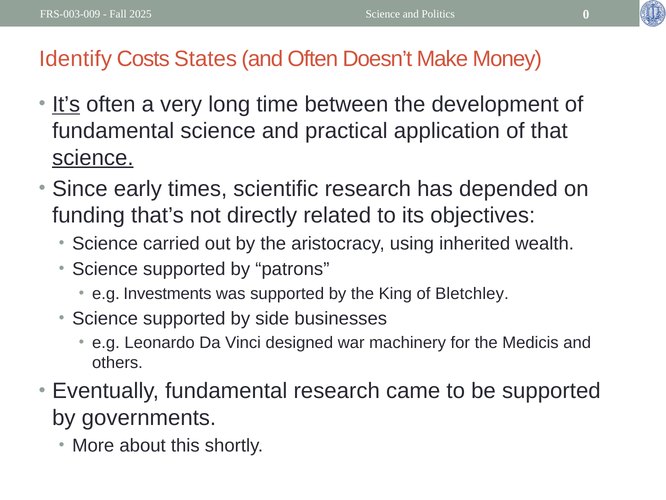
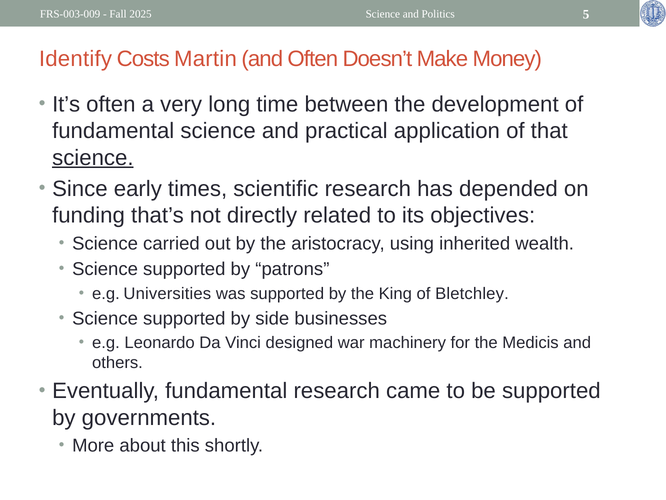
0: 0 -> 5
States: States -> Martin
It’s underline: present -> none
Investments: Investments -> Universities
